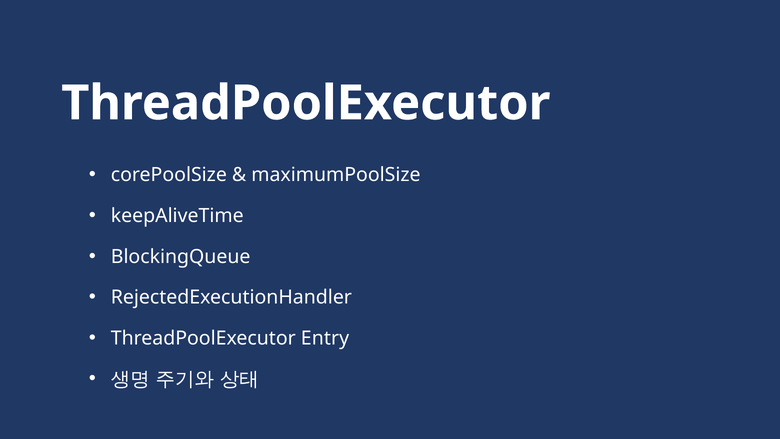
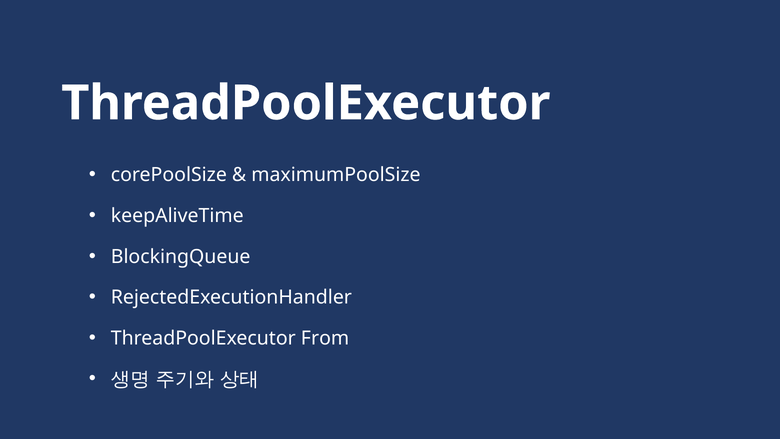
Entry: Entry -> From
